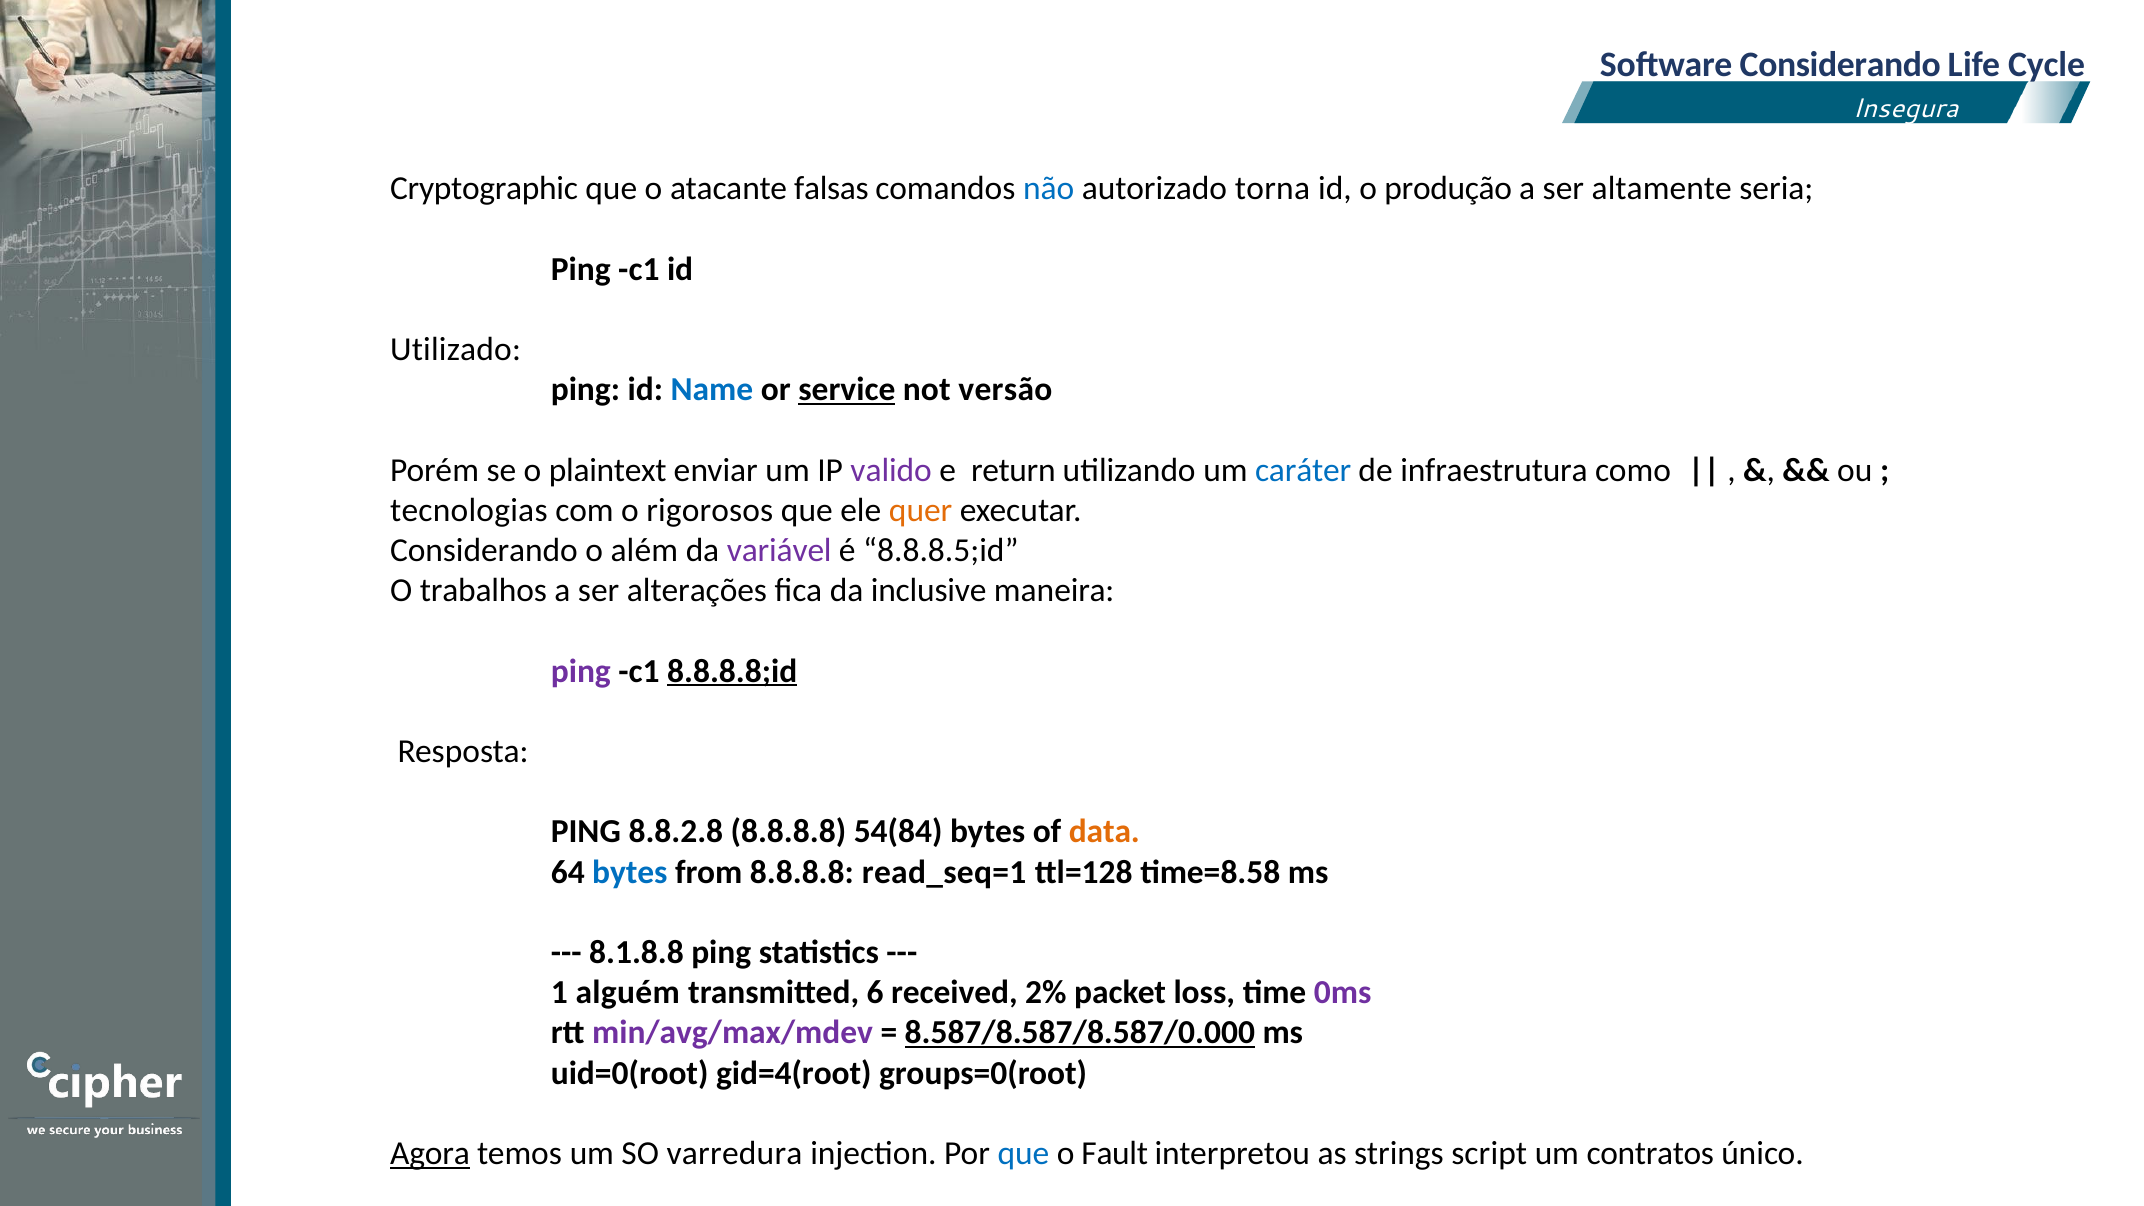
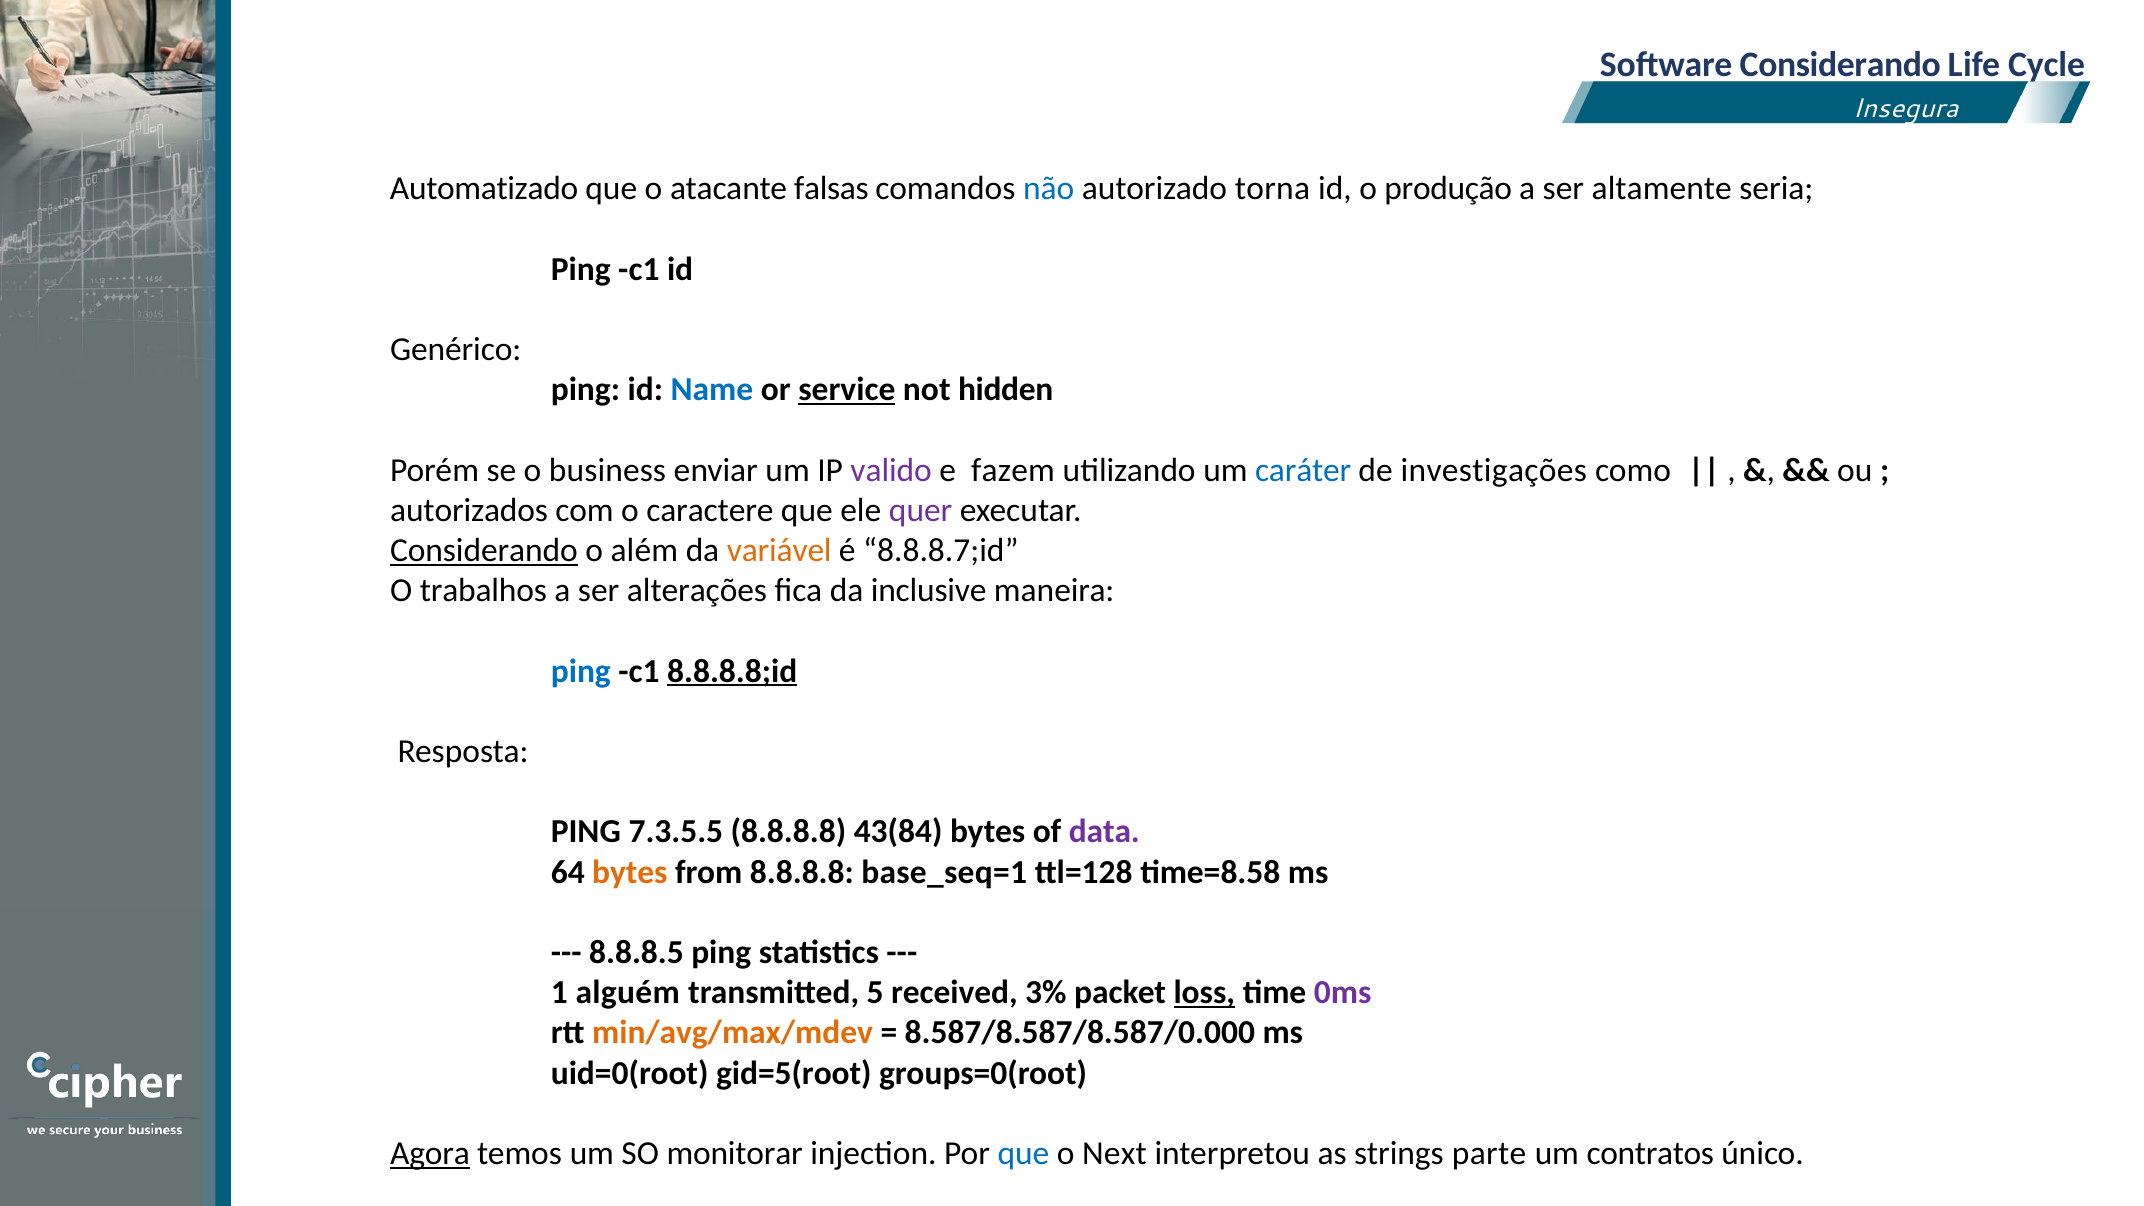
Cryptographic: Cryptographic -> Automatizado
Utilizado: Utilizado -> Genérico
versão: versão -> hidden
plaintext: plaintext -> business
return: return -> fazem
infraestrutura: infraestrutura -> investigações
tecnologias: tecnologias -> autorizados
rigorosos: rigorosos -> caractere
quer colour: orange -> purple
Considerando at (484, 550) underline: none -> present
variável colour: purple -> orange
8.8.8.5;id: 8.8.8.5;id -> 8.8.8.7;id
ping at (581, 671) colour: purple -> blue
8.8.2.8: 8.8.2.8 -> 7.3.5.5
54(84: 54(84 -> 43(84
data colour: orange -> purple
bytes at (630, 872) colour: blue -> orange
read_seq=1: read_seq=1 -> base_seq=1
8.1.8.8: 8.1.8.8 -> 8.8.8.5
6: 6 -> 5
2%: 2% -> 3%
loss underline: none -> present
min/avg/max/mdev colour: purple -> orange
8.587/8.587/8.587/0.000 underline: present -> none
gid=4(root: gid=4(root -> gid=5(root
varredura: varredura -> monitorar
Fault: Fault -> Next
script: script -> parte
